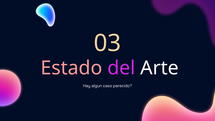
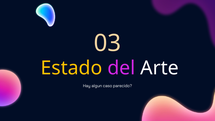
Estado colour: pink -> yellow
